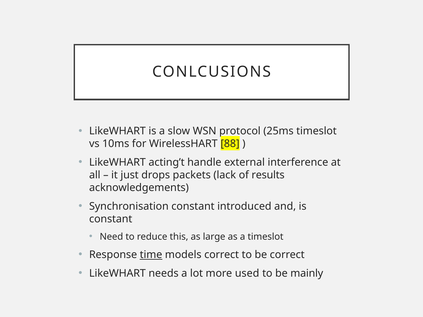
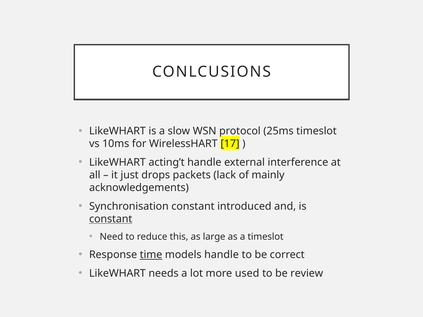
88: 88 -> 17
results: results -> mainly
constant at (111, 219) underline: none -> present
models correct: correct -> handle
mainly: mainly -> review
